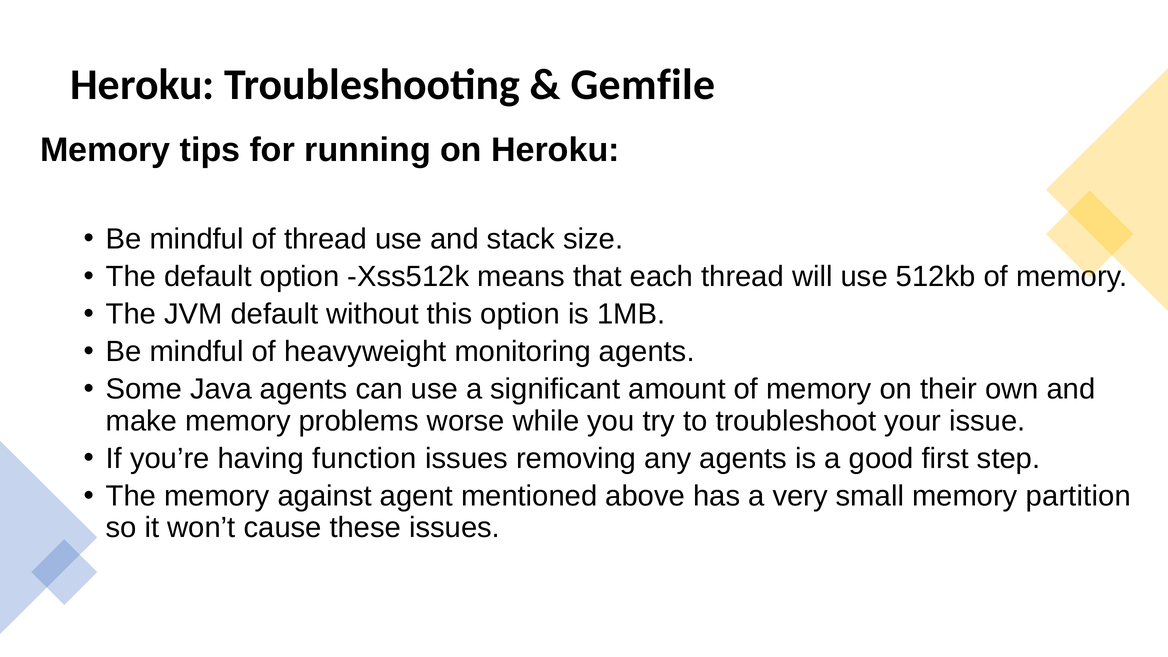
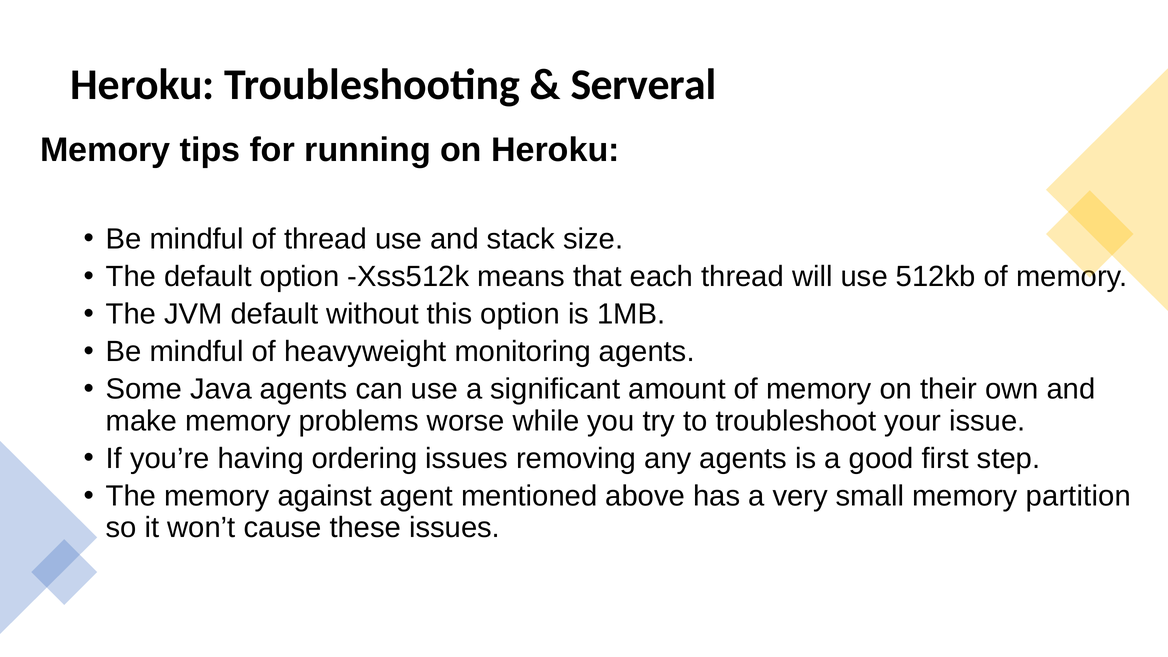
Gemfile: Gemfile -> Serveral
function: function -> ordering
